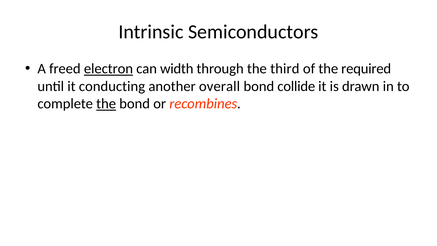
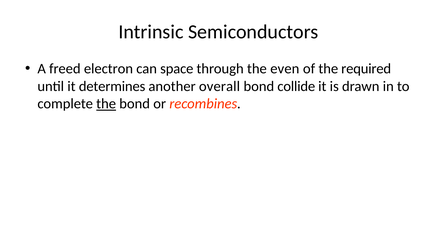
electron underline: present -> none
width: width -> space
third: third -> even
conducting: conducting -> determines
